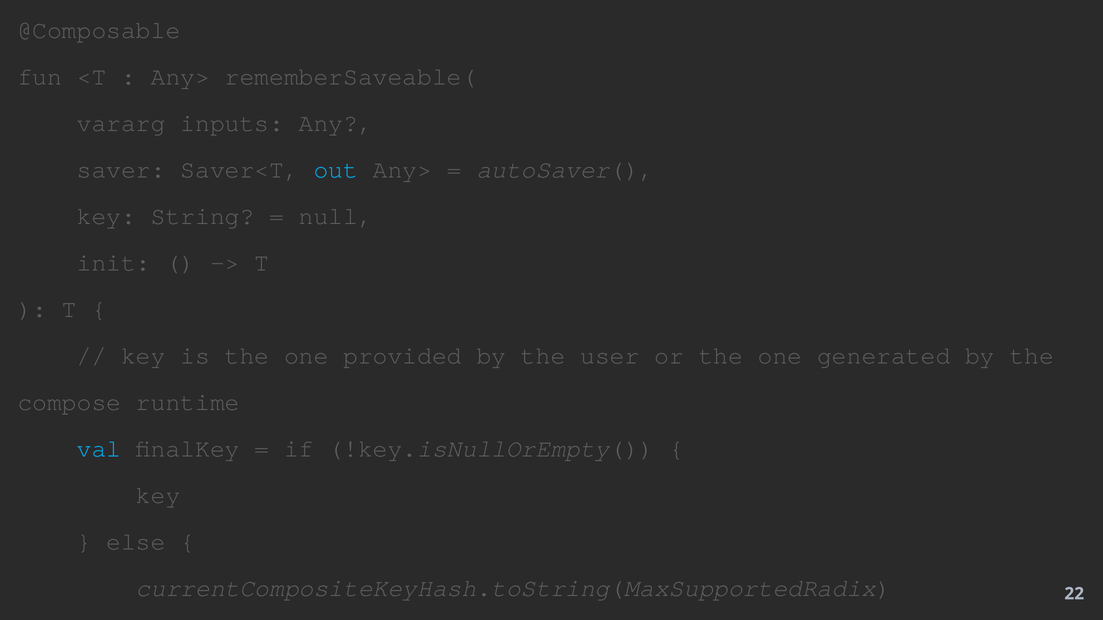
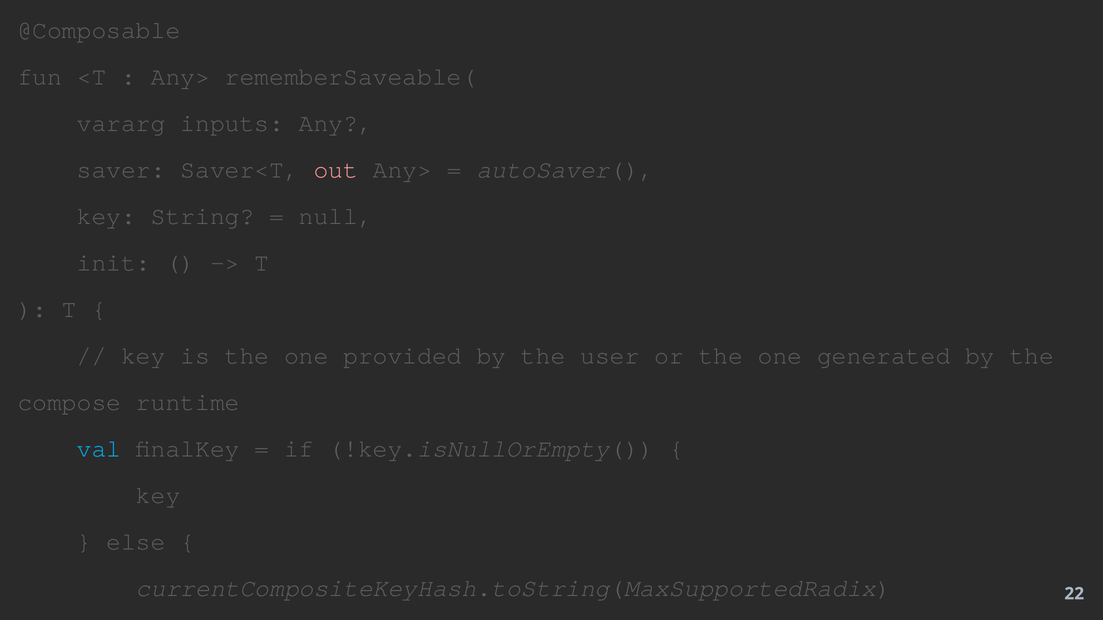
out colour: light blue -> pink
